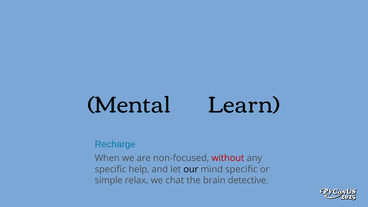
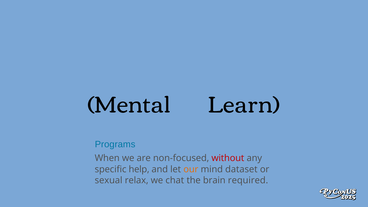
Recharge: Recharge -> Programs
our colour: black -> orange
mind specific: specific -> dataset
simple: simple -> sexual
detective: detective -> required
